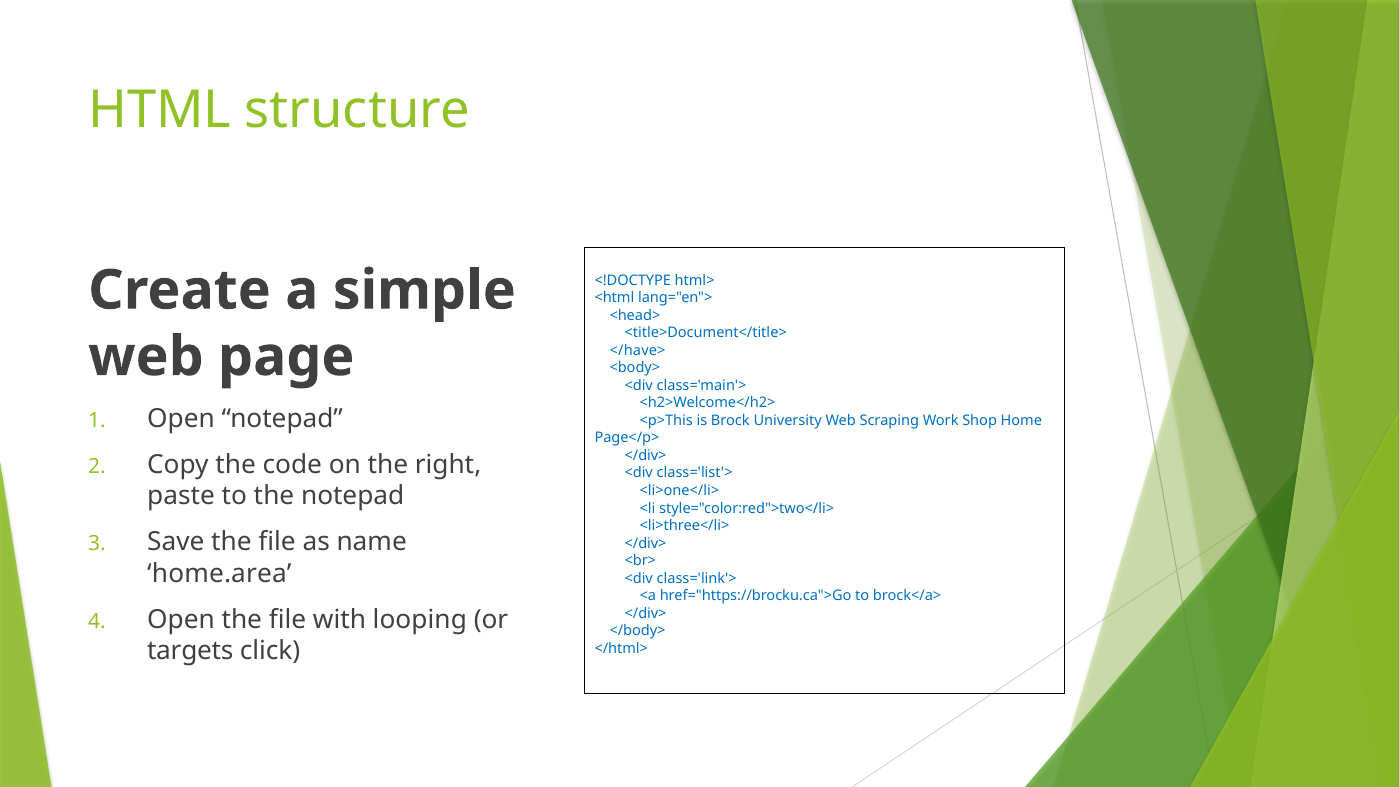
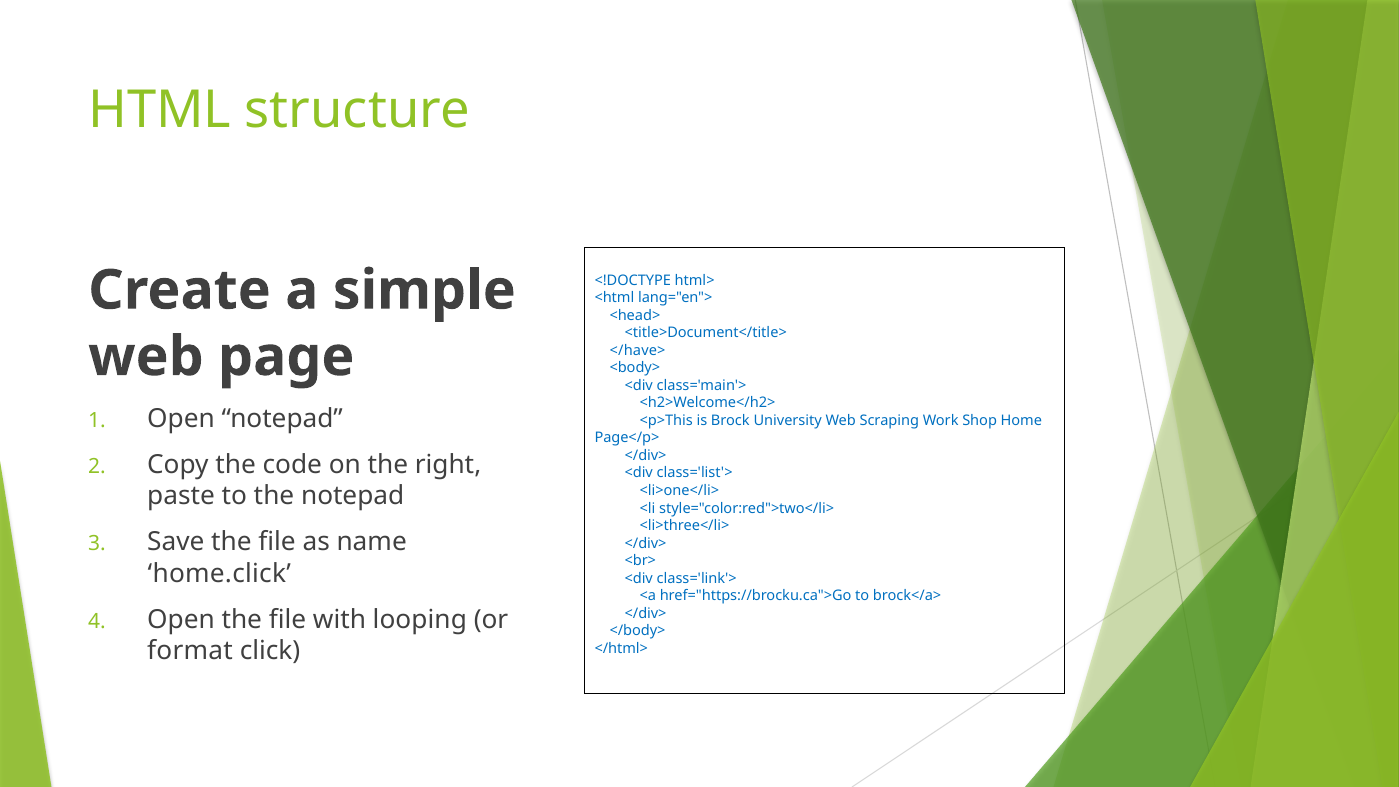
home.area: home.area -> home.click
targets: targets -> format
